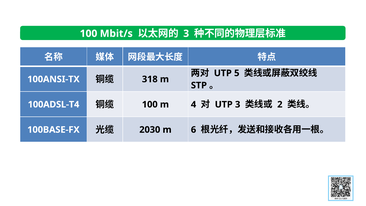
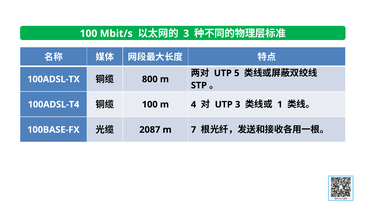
100ANSI-TX: 100ANSI-TX -> 100ADSL-TX
318: 318 -> 800
2: 2 -> 1
2030: 2030 -> 2087
6: 6 -> 7
